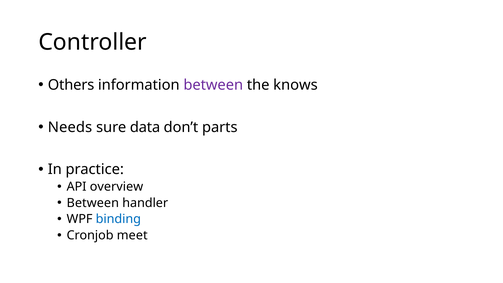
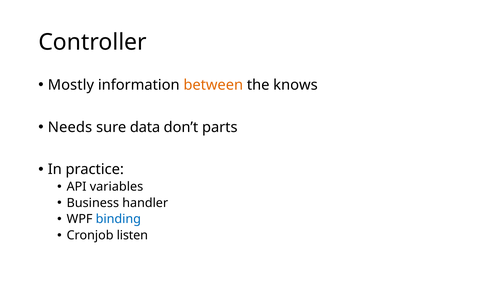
Others: Others -> Mostly
between at (213, 85) colour: purple -> orange
overview: overview -> variables
Between at (93, 203): Between -> Business
meet: meet -> listen
